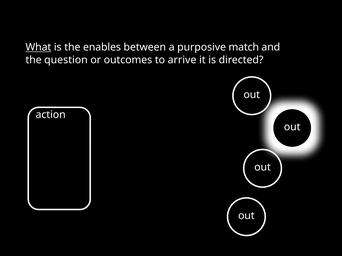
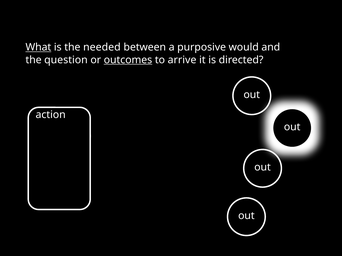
enables: enables -> needed
match: match -> would
outcomes underline: none -> present
